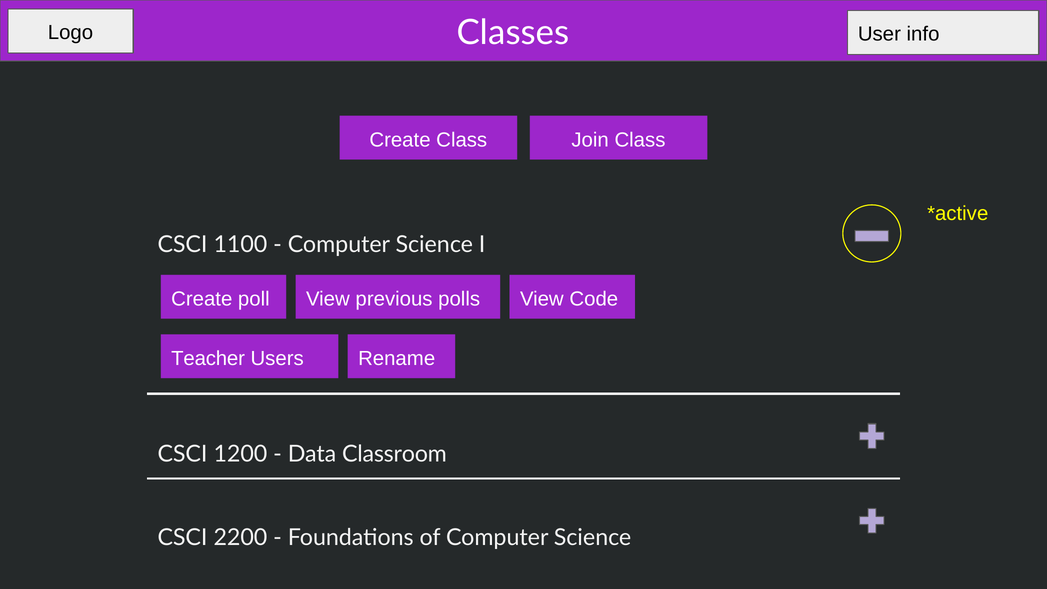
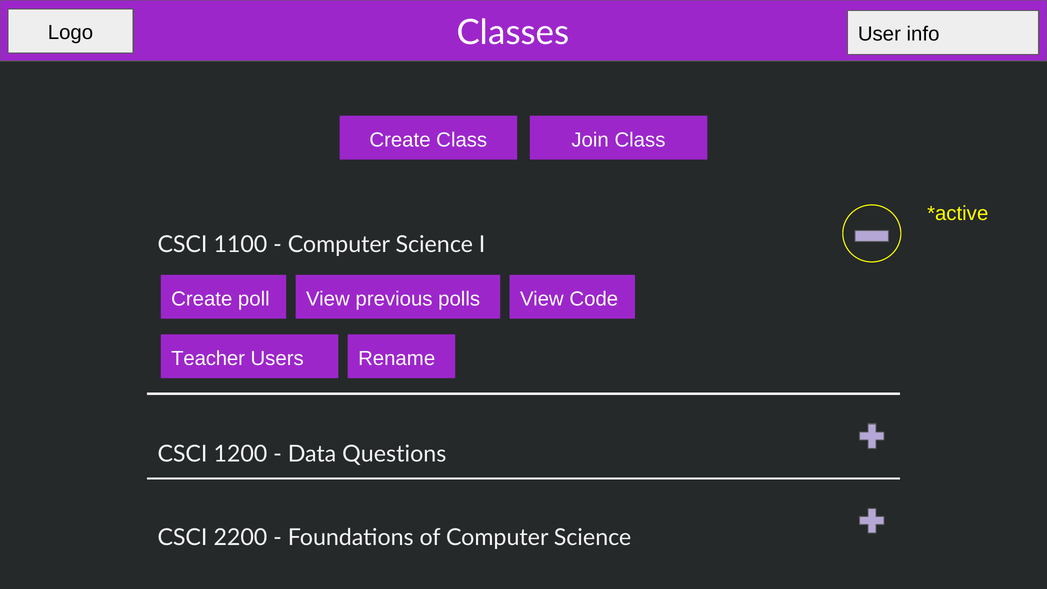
Classroom: Classroom -> Questions
